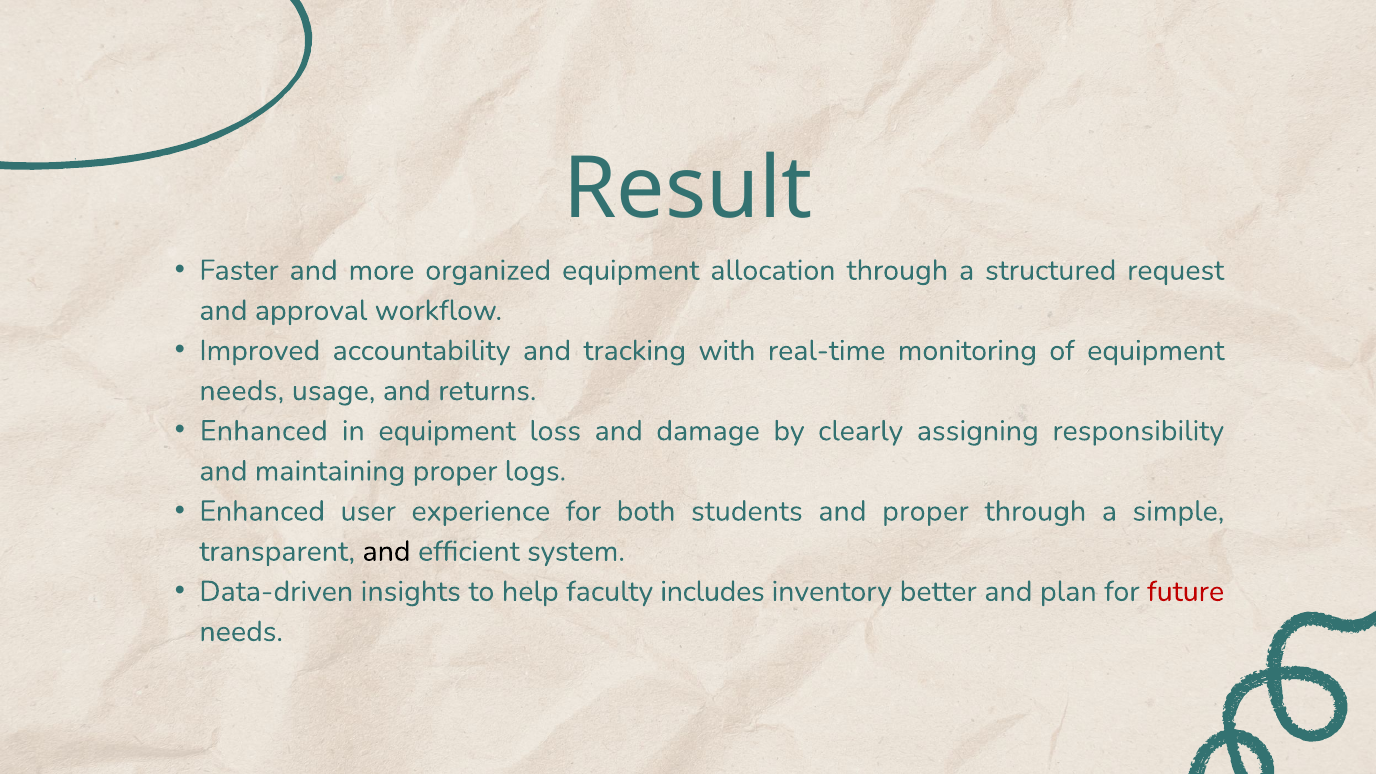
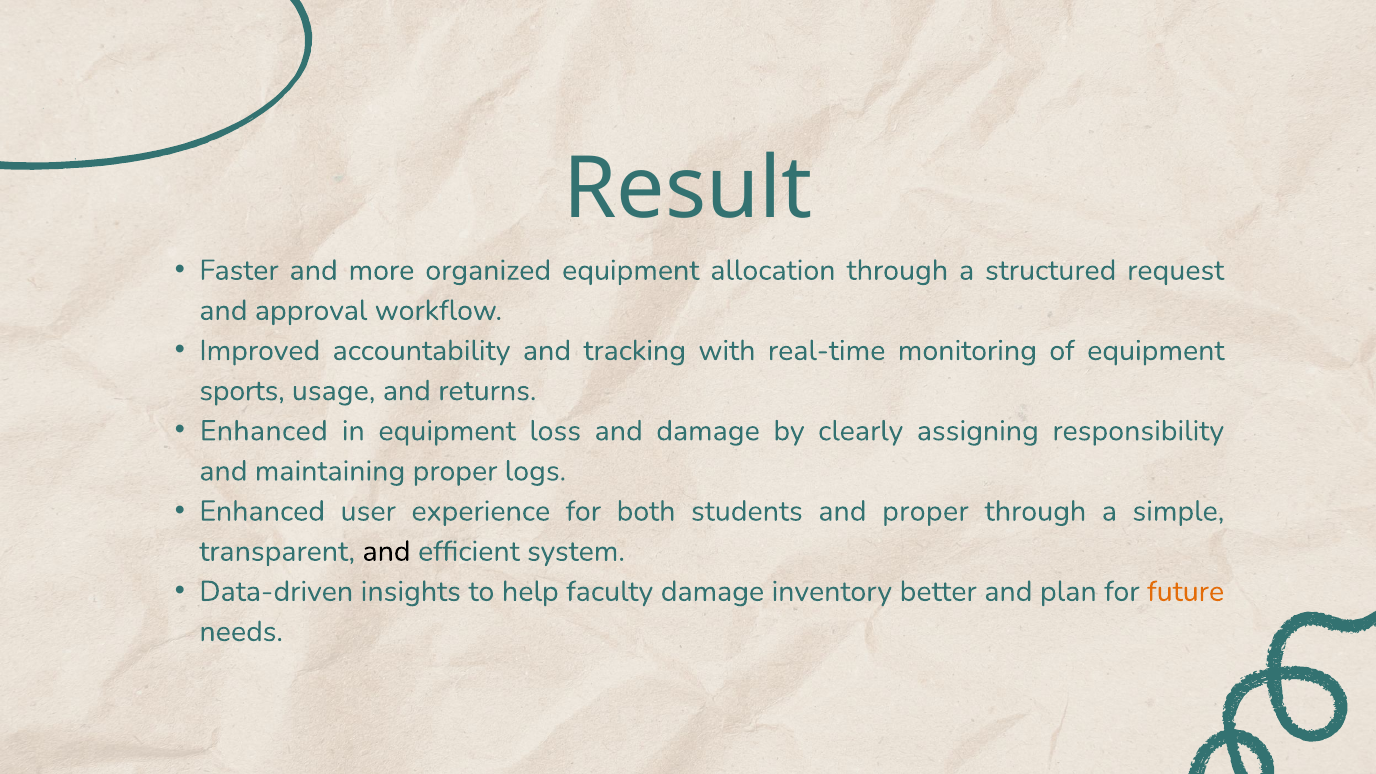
needs at (242, 391): needs -> sports
faculty includes: includes -> damage
future colour: red -> orange
